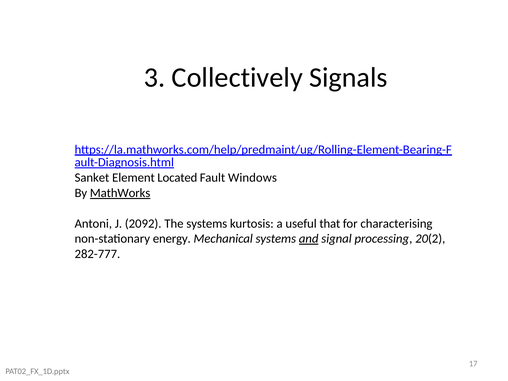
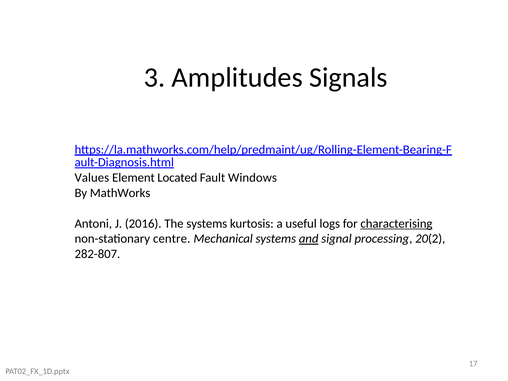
Collectively: Collectively -> Amplitudes
Sanket: Sanket -> Values
MathWorks underline: present -> none
2092: 2092 -> 2016
that: that -> logs
characterising underline: none -> present
energy: energy -> centre
282-777: 282-777 -> 282-807
